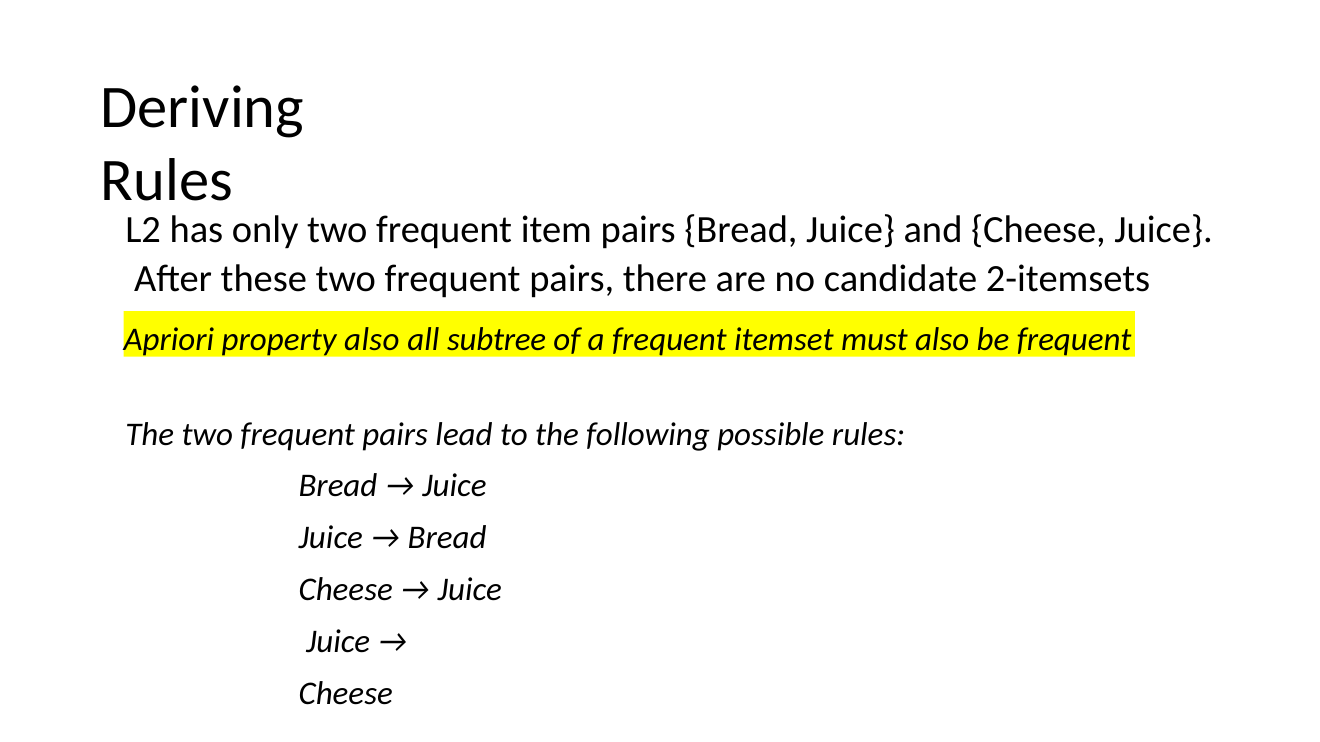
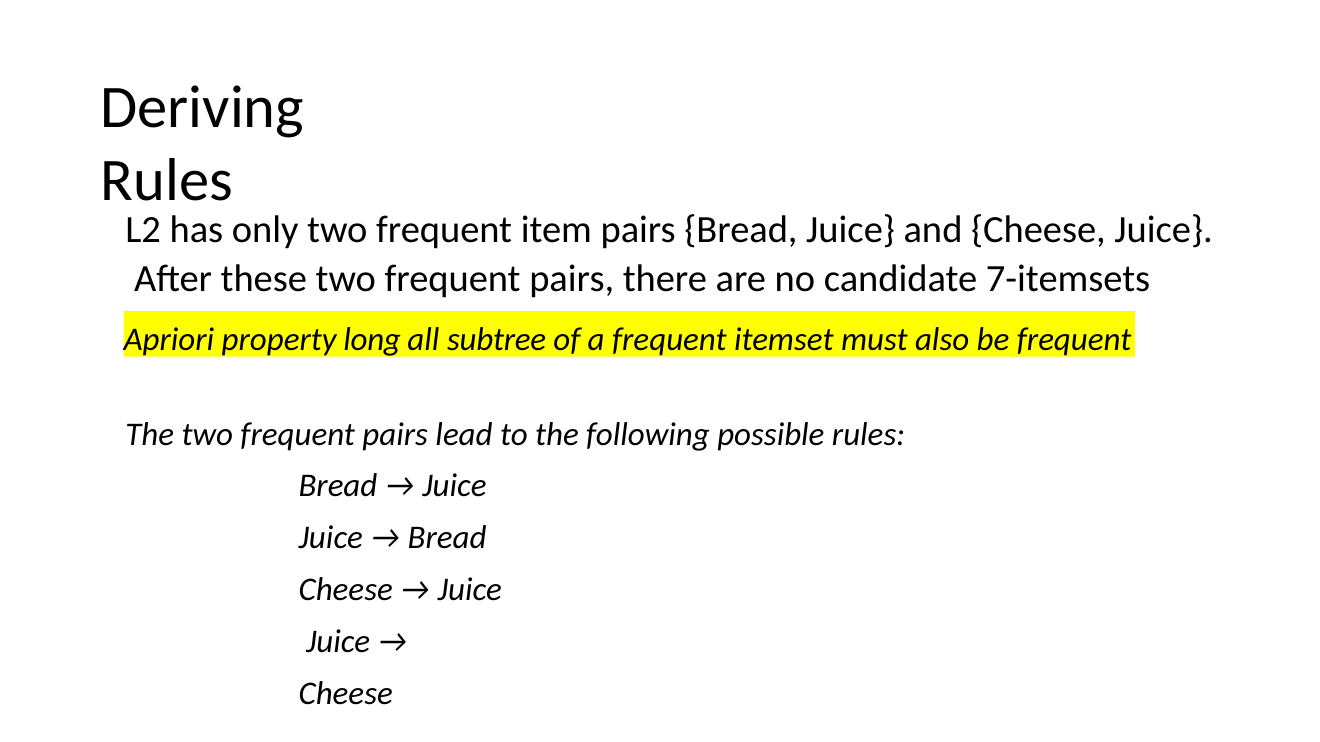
2-itemsets: 2-itemsets -> 7-itemsets
property also: also -> long
